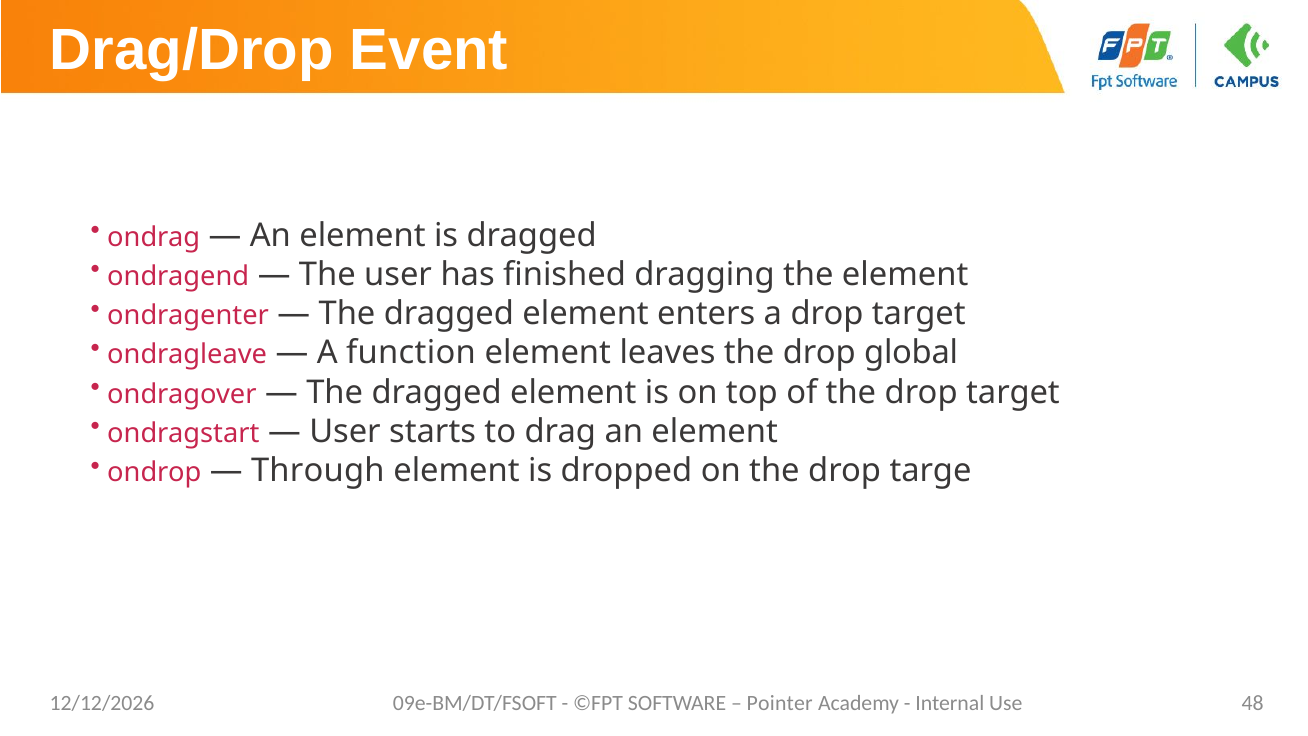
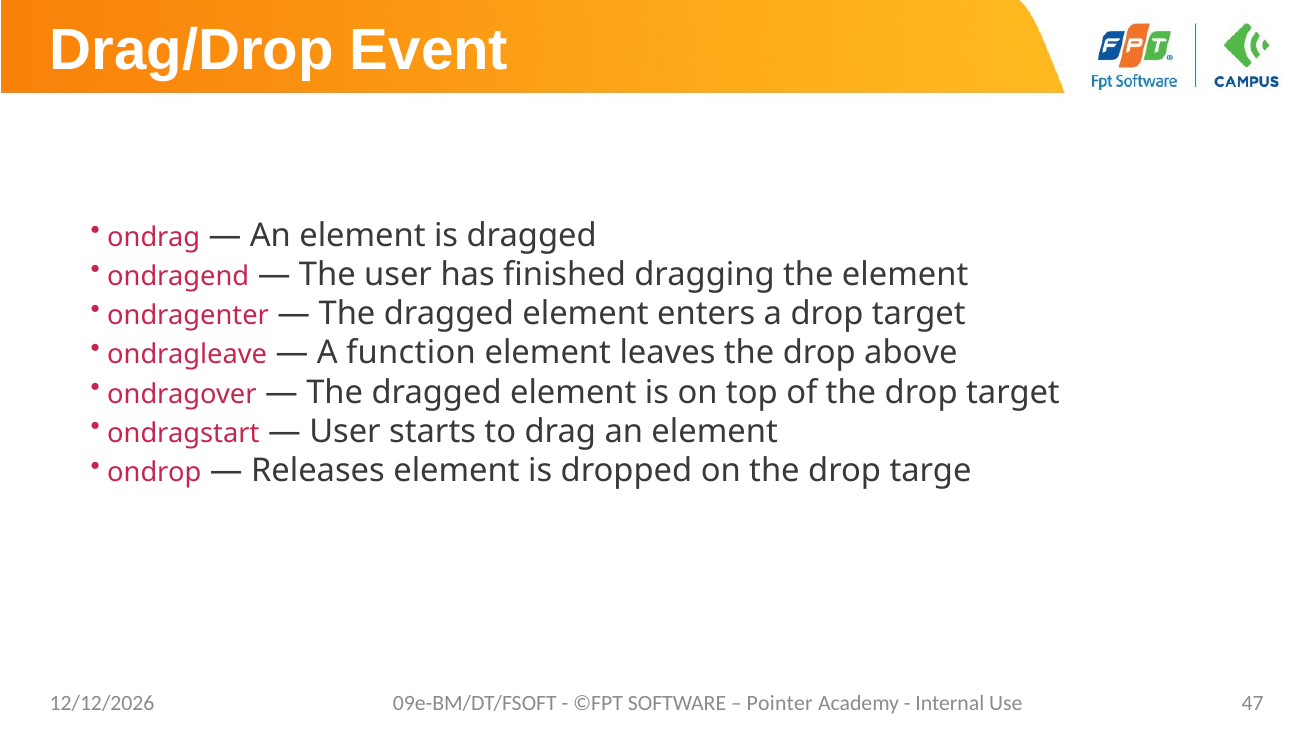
global: global -> above
Through: Through -> Releases
48: 48 -> 47
